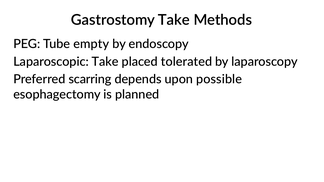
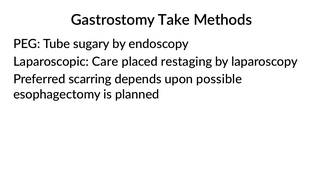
empty: empty -> sugary
Laparoscopic Take: Take -> Care
tolerated: tolerated -> restaging
